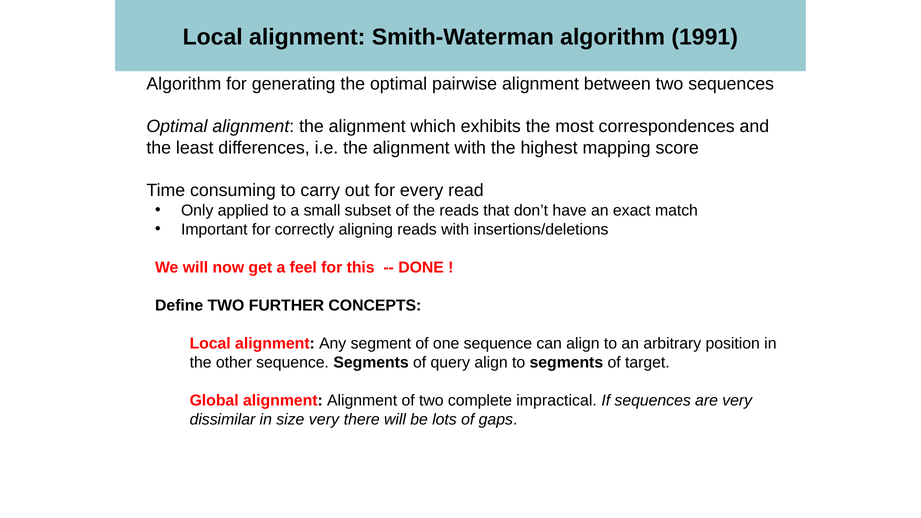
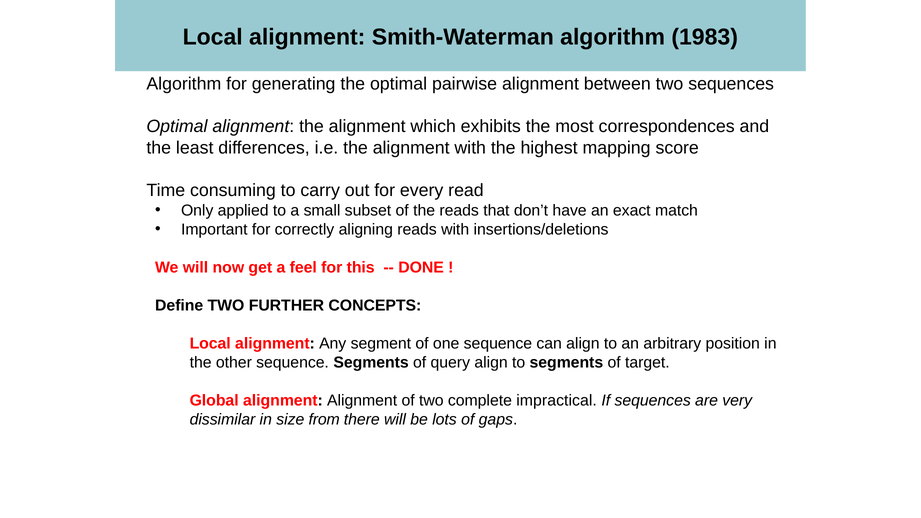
1991: 1991 -> 1983
size very: very -> from
